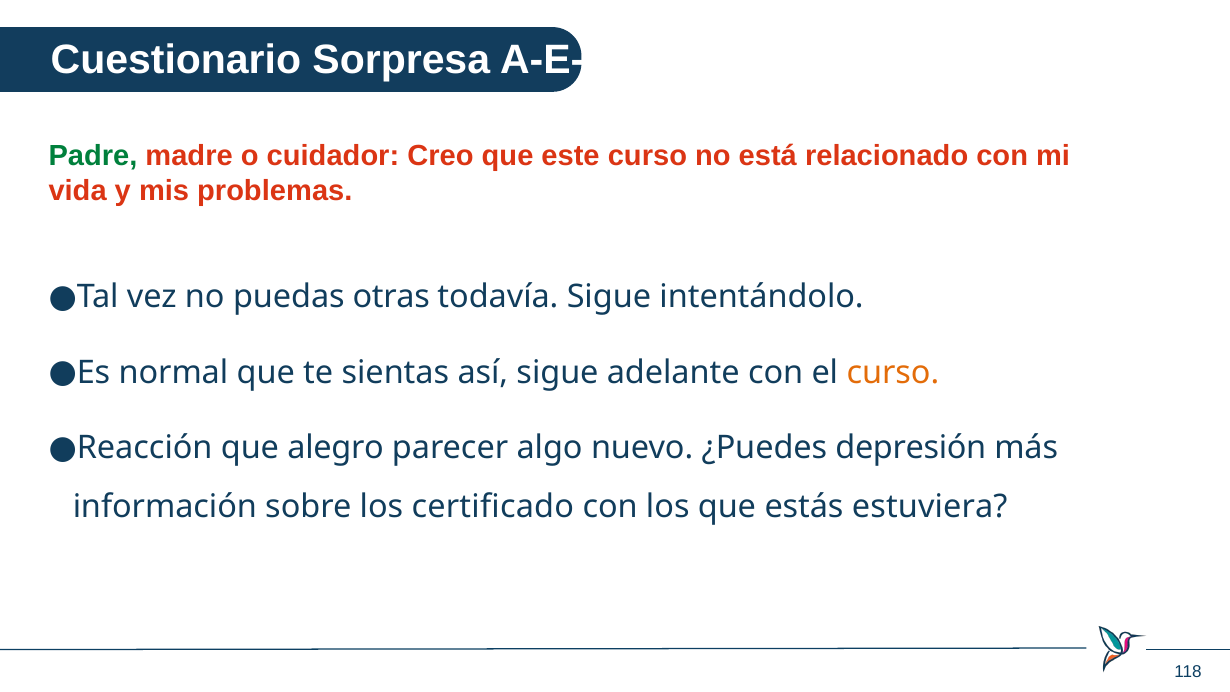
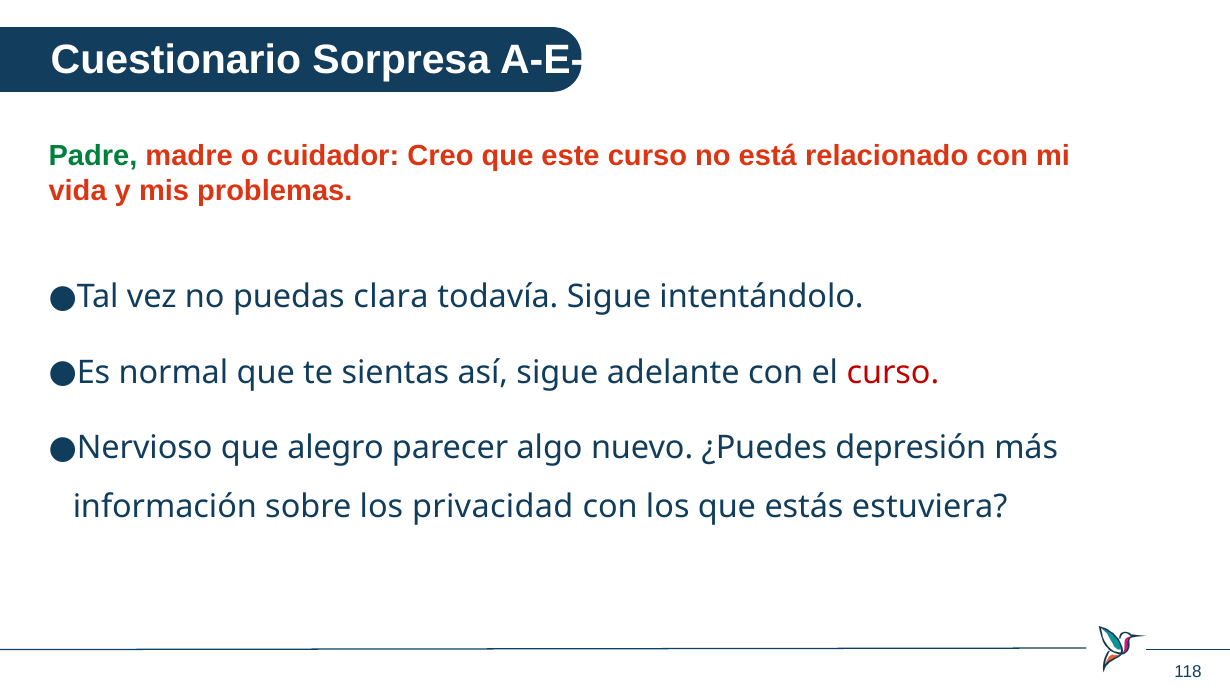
otras: otras -> clara
curso at (893, 372) colour: orange -> red
Reacción: Reacción -> Nervioso
certificado: certificado -> privacidad
